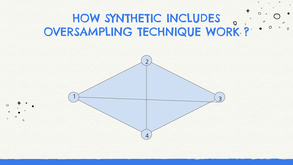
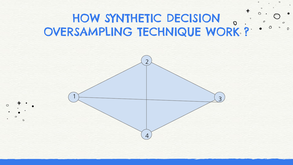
INCLUDES: INCLUDES -> DECISION
